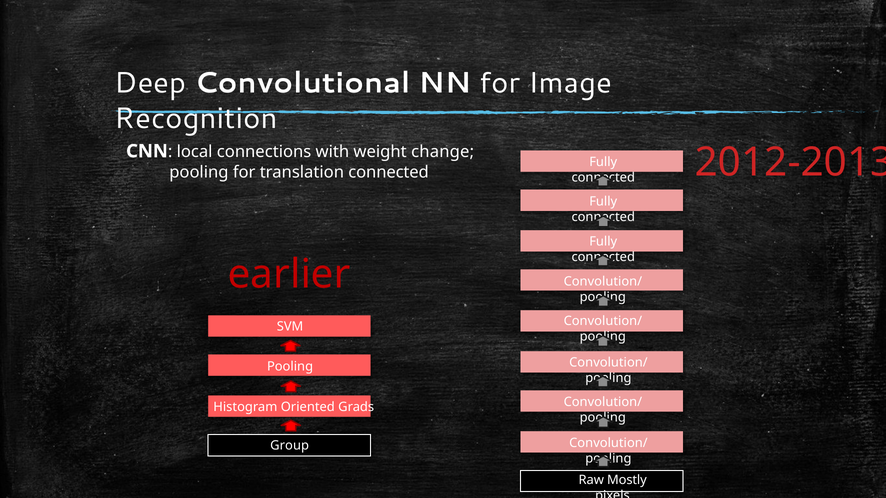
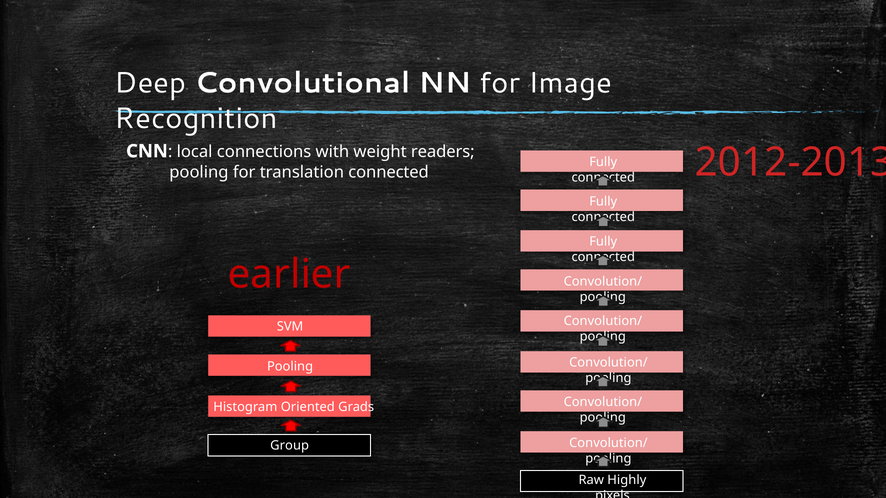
change: change -> readers
Mostly: Mostly -> Highly
